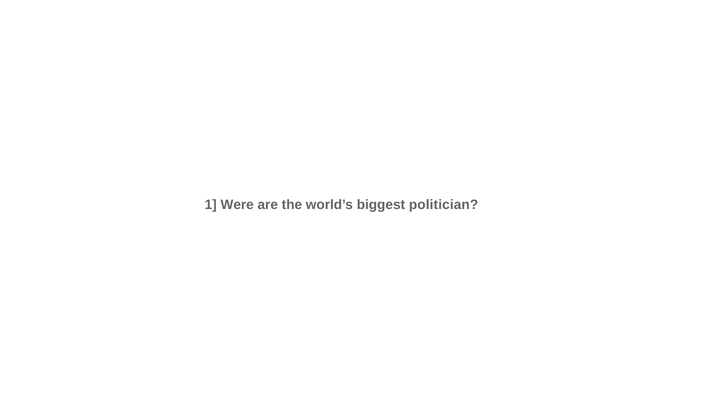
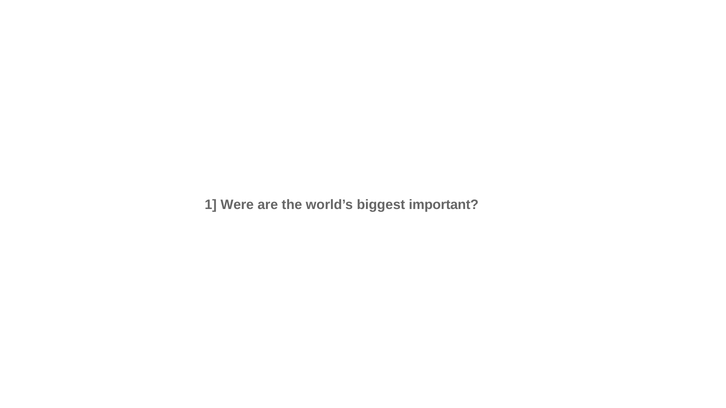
politician: politician -> important
